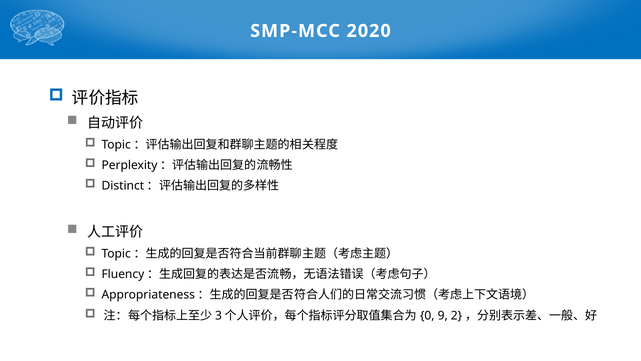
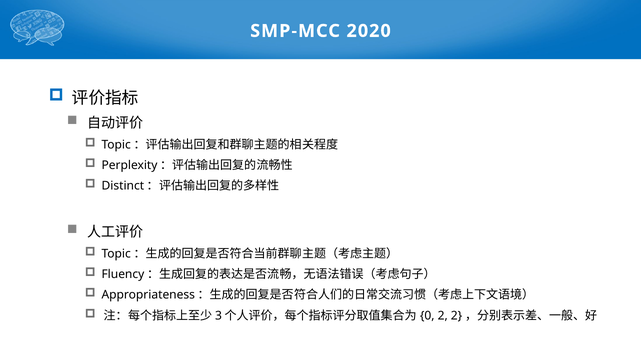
9: 9 -> 2
